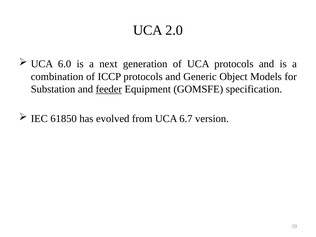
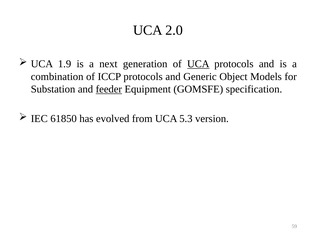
6.0: 6.0 -> 1.9
UCA at (198, 64) underline: none -> present
6.7: 6.7 -> 5.3
